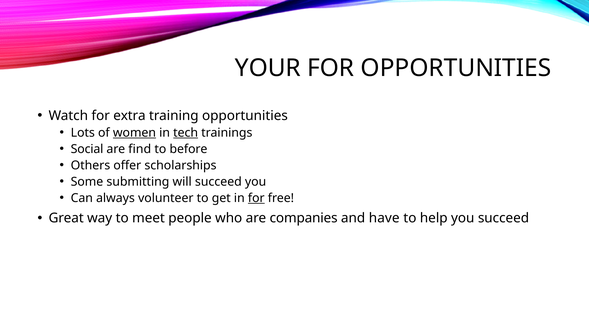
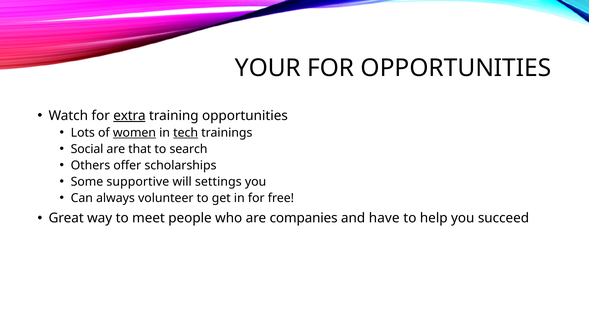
extra underline: none -> present
find: find -> that
before: before -> search
submitting: submitting -> supportive
will succeed: succeed -> settings
for at (256, 198) underline: present -> none
